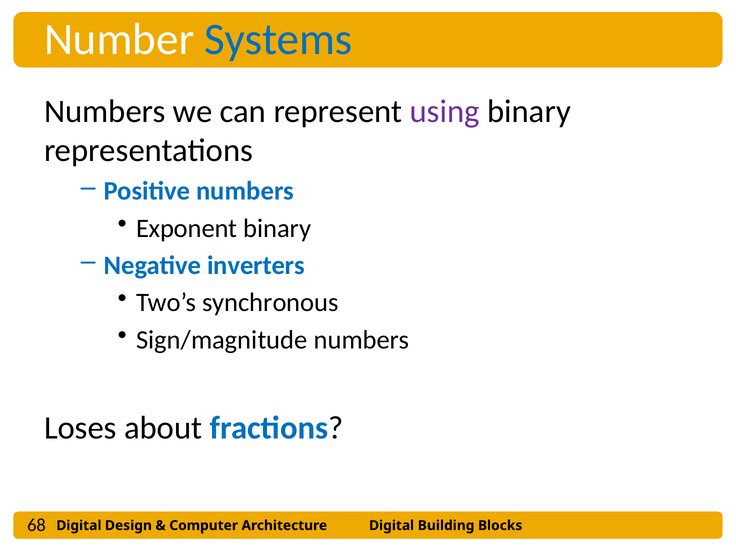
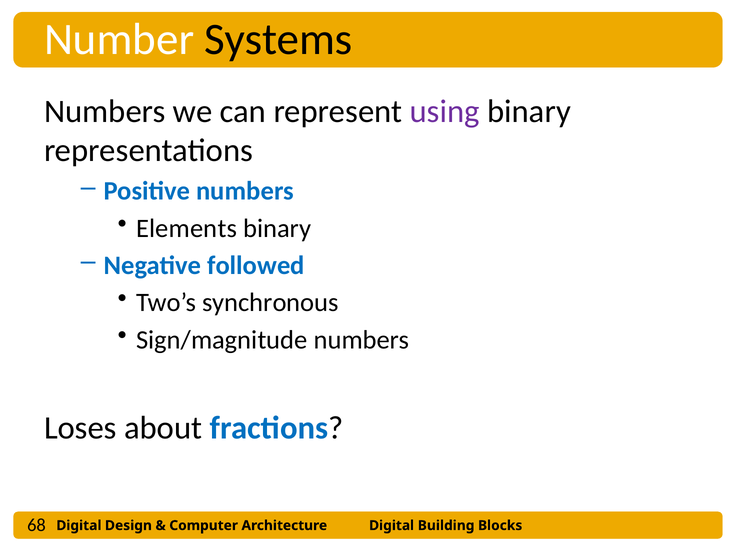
Systems colour: blue -> black
Exponent: Exponent -> Elements
inverters: inverters -> followed
